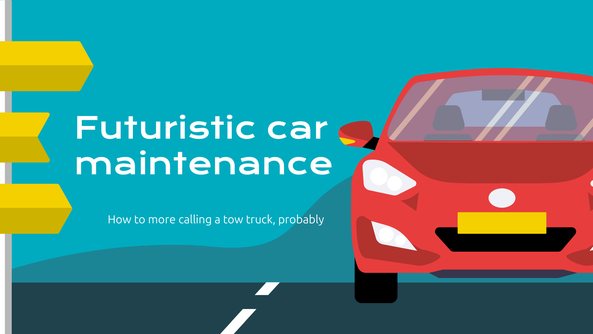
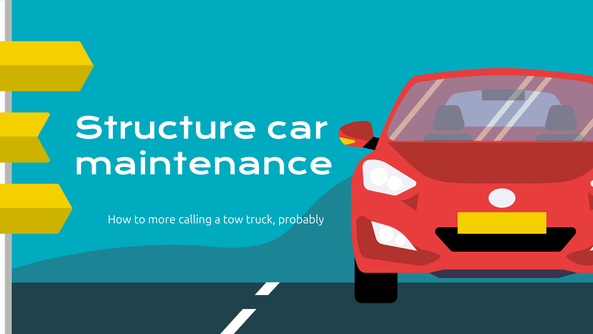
Futuristic: Futuristic -> Structure
